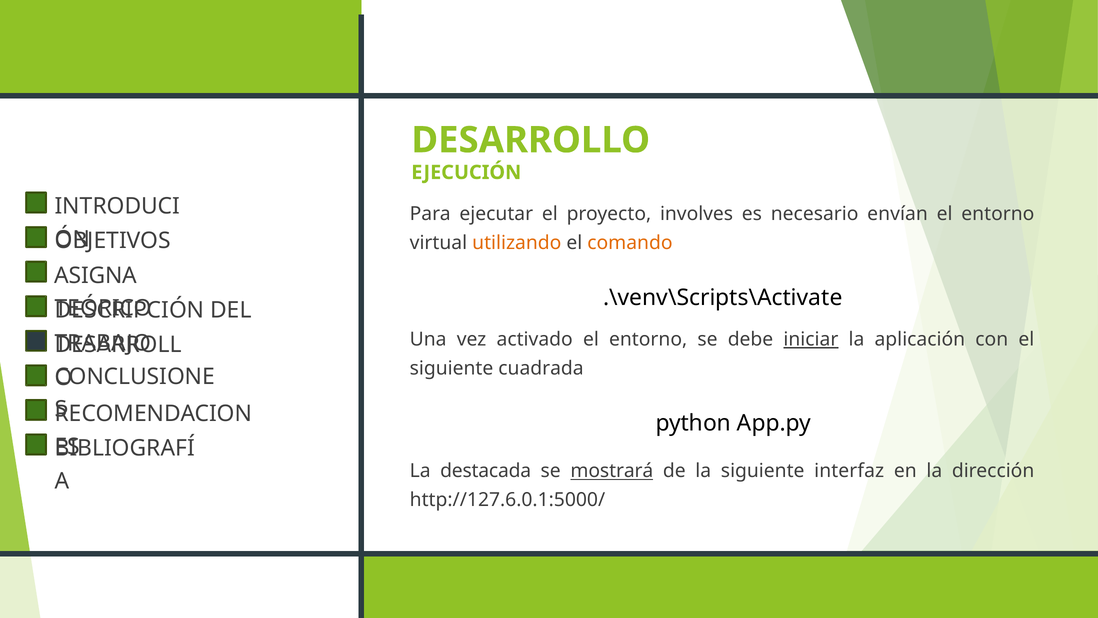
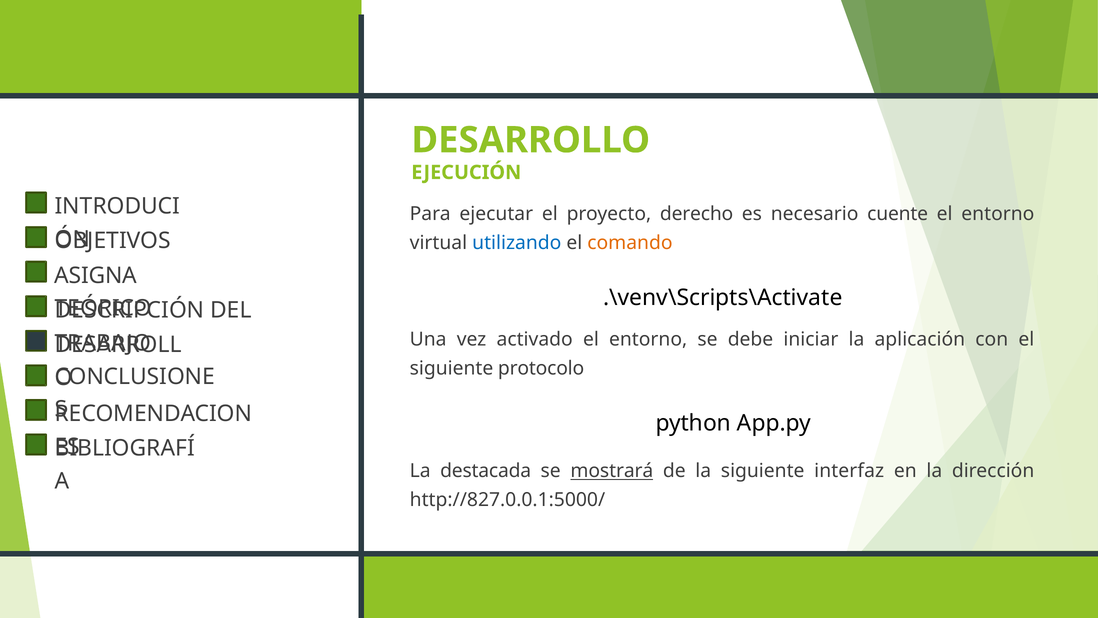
involves: involves -> derecho
envían: envían -> cuente
utilizando colour: orange -> blue
iniciar underline: present -> none
cuadrada: cuadrada -> protocolo
http://127.6.0.1:5000/: http://127.6.0.1:5000/ -> http://827.0.0.1:5000/
